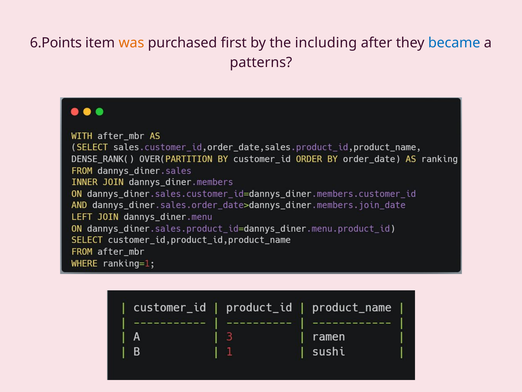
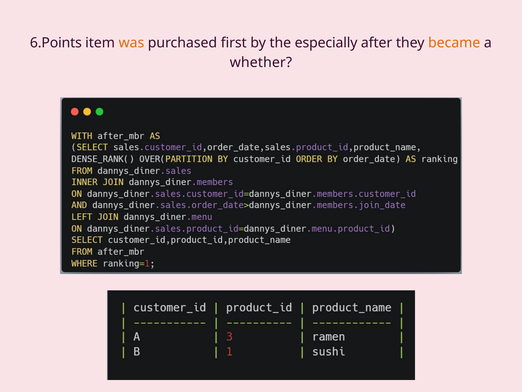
including: including -> especially
became colour: blue -> orange
patterns: patterns -> whether
